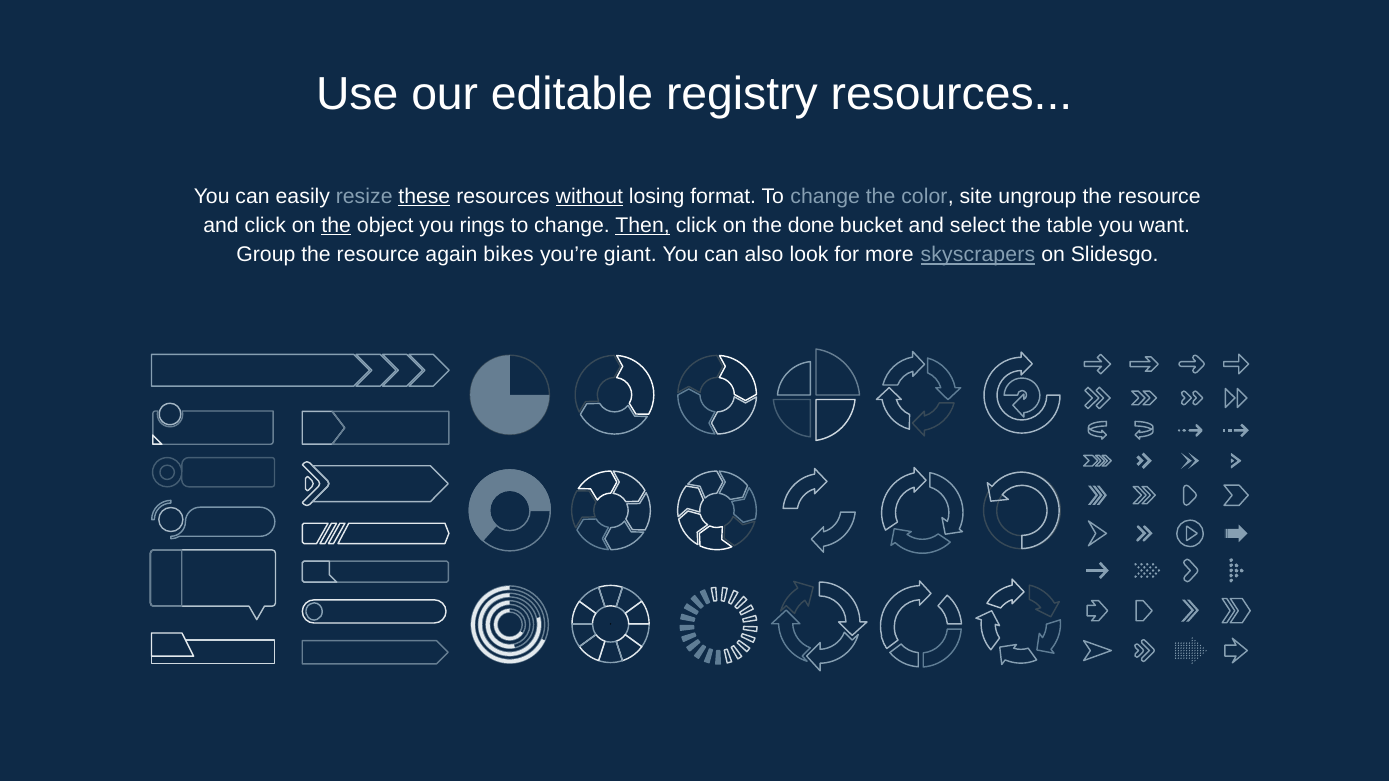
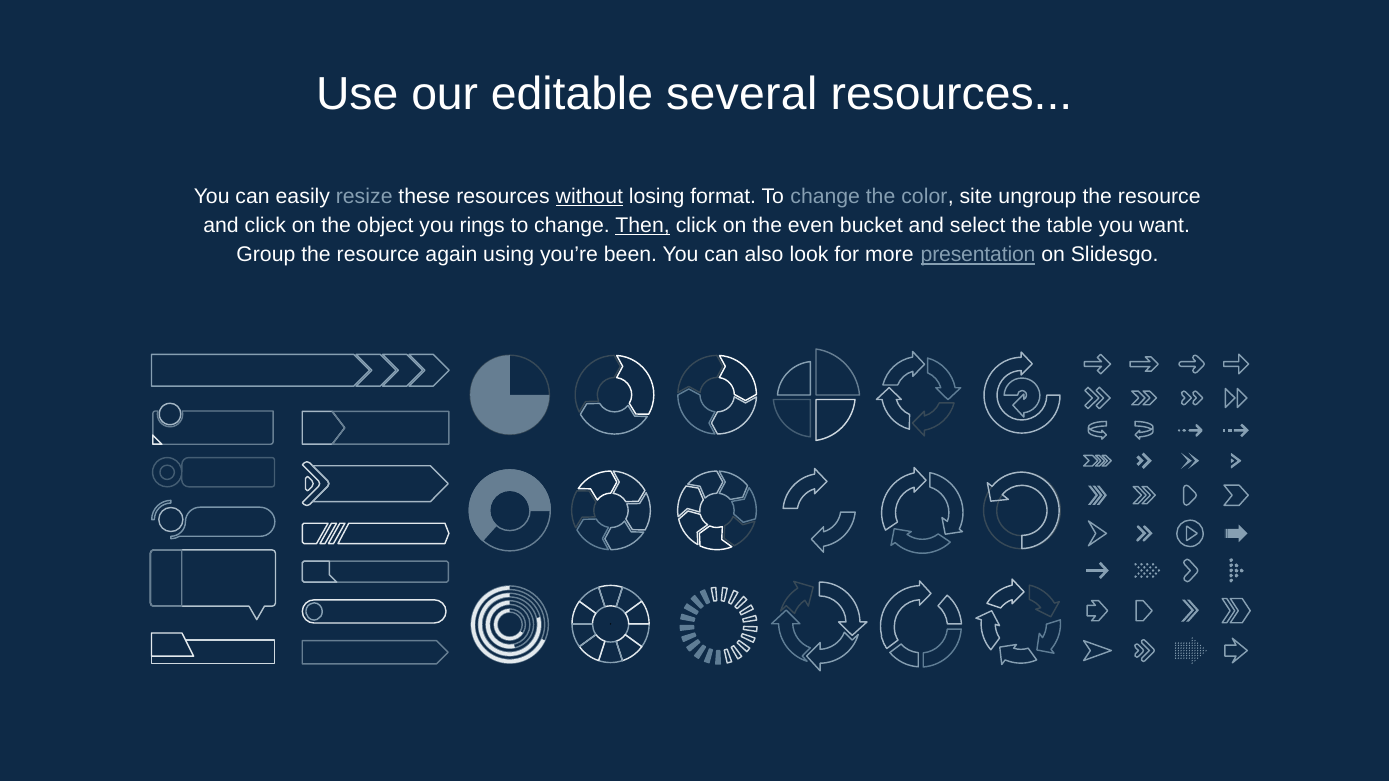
registry: registry -> several
these underline: present -> none
the at (336, 226) underline: present -> none
done: done -> even
bikes: bikes -> using
giant: giant -> been
skyscrapers: skyscrapers -> presentation
